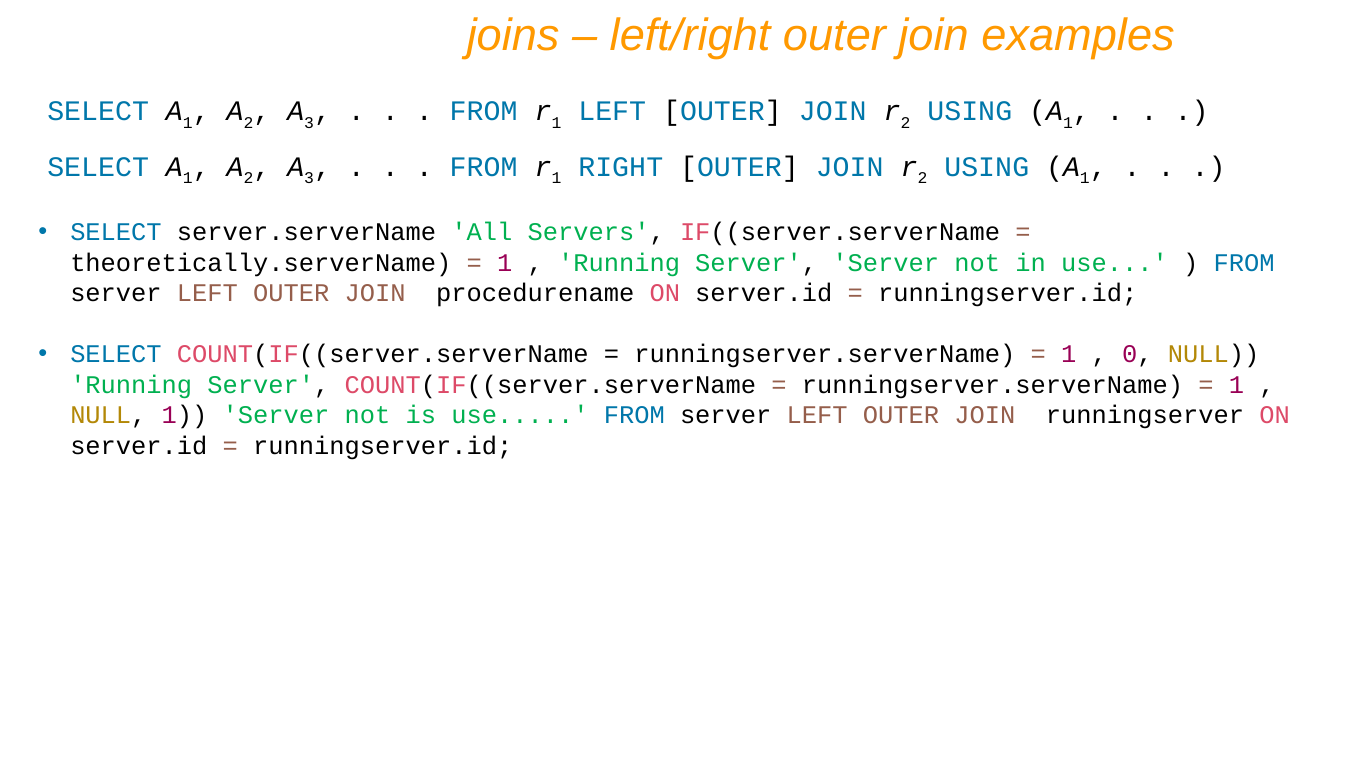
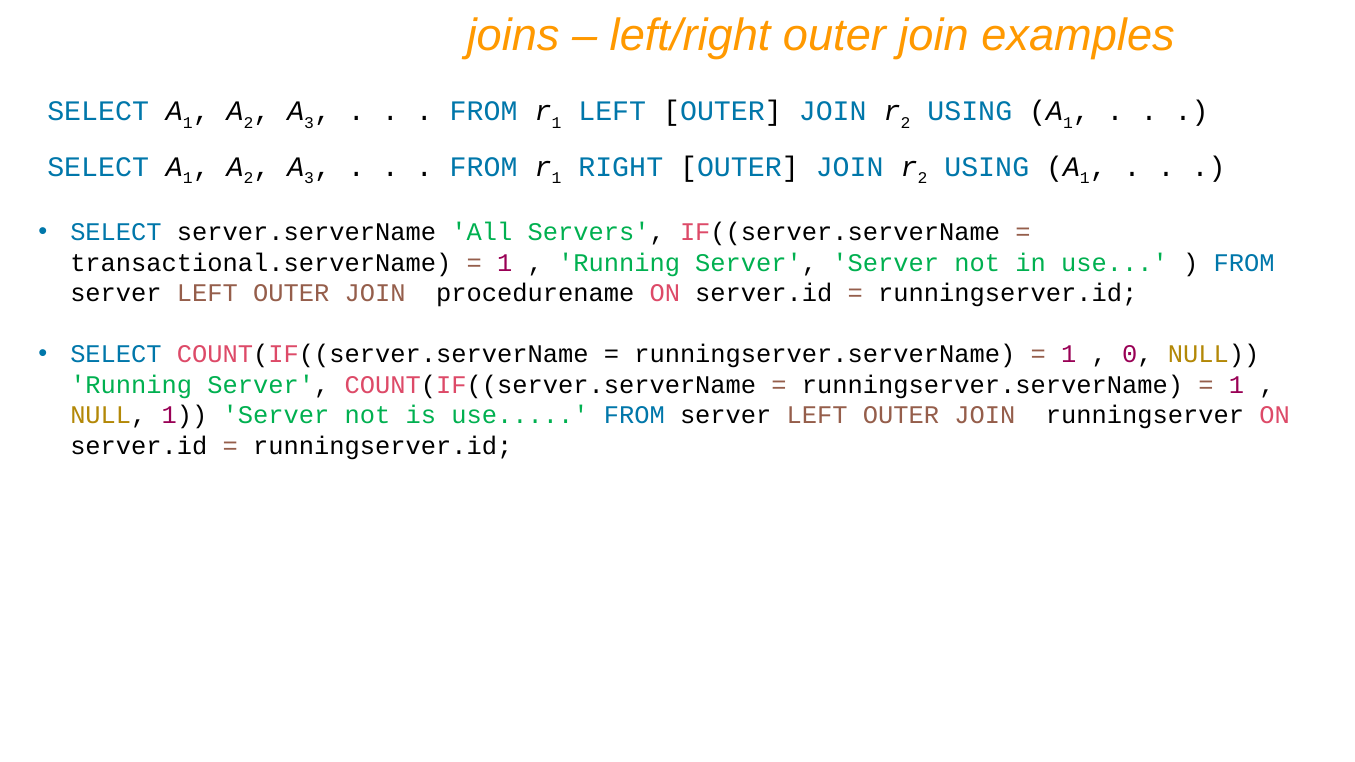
theoretically.serverName: theoretically.serverName -> transactional.serverName
